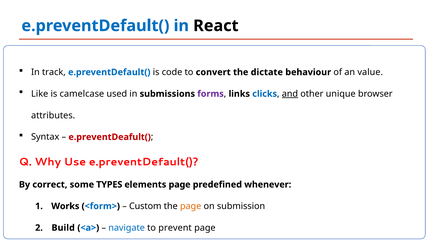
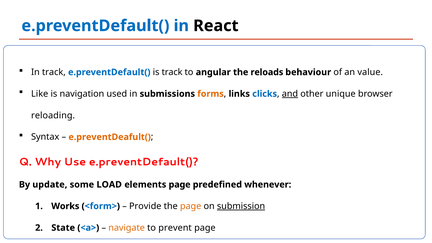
is code: code -> track
convert: convert -> angular
dictate: dictate -> reloads
camelcase: camelcase -> navigation
forms colour: purple -> orange
attributes: attributes -> reloading
e.preventDeafult( colour: red -> orange
correct: correct -> update
TYPES: TYPES -> LOAD
Custom: Custom -> Provide
submission underline: none -> present
Build: Build -> State
navigate colour: blue -> orange
